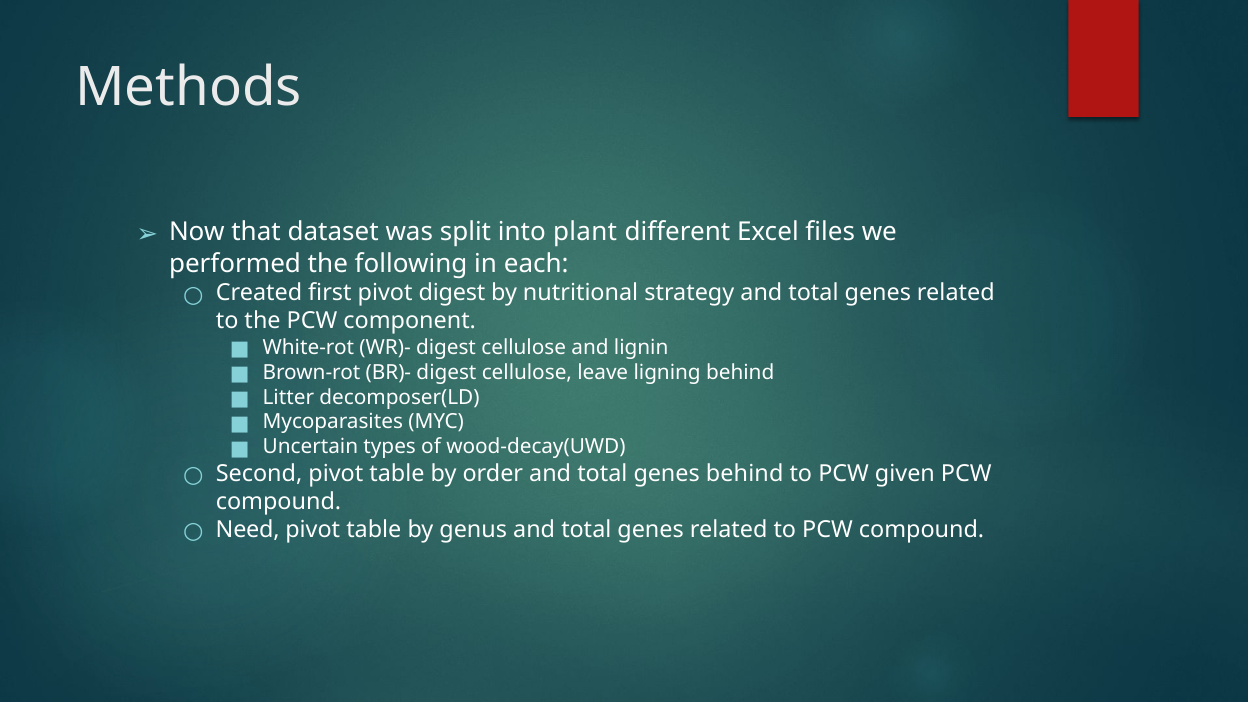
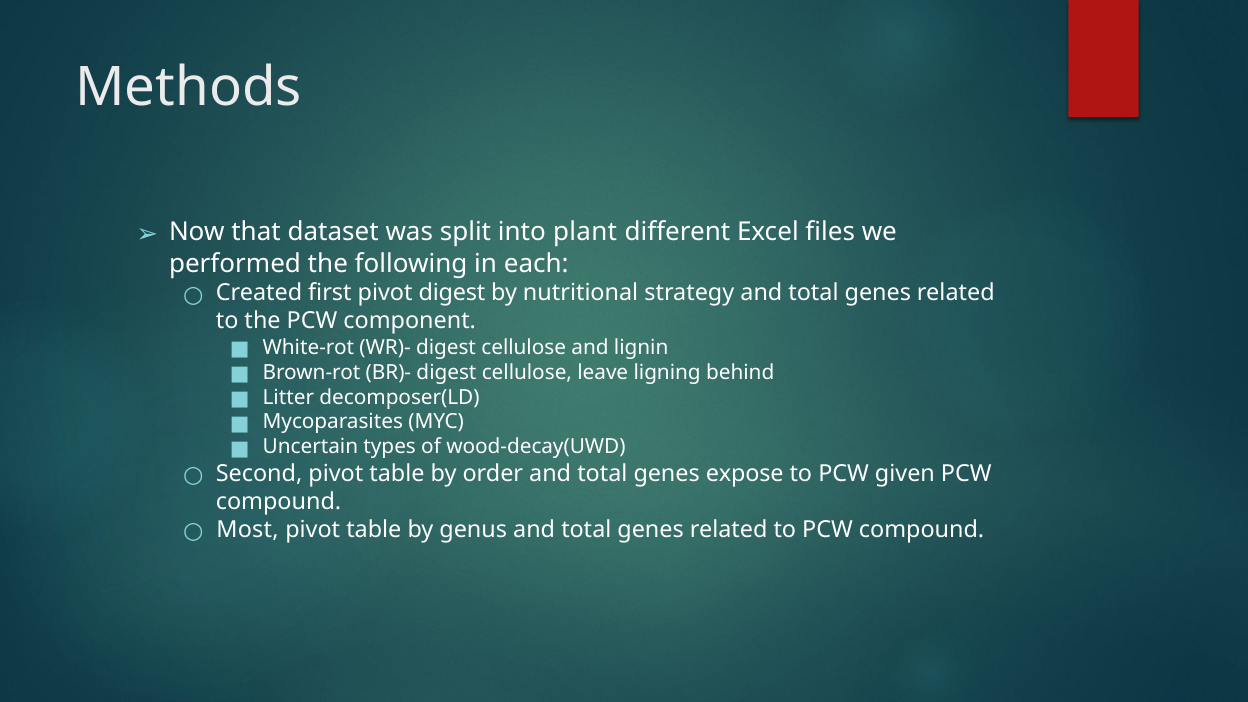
genes behind: behind -> expose
Need: Need -> Most
